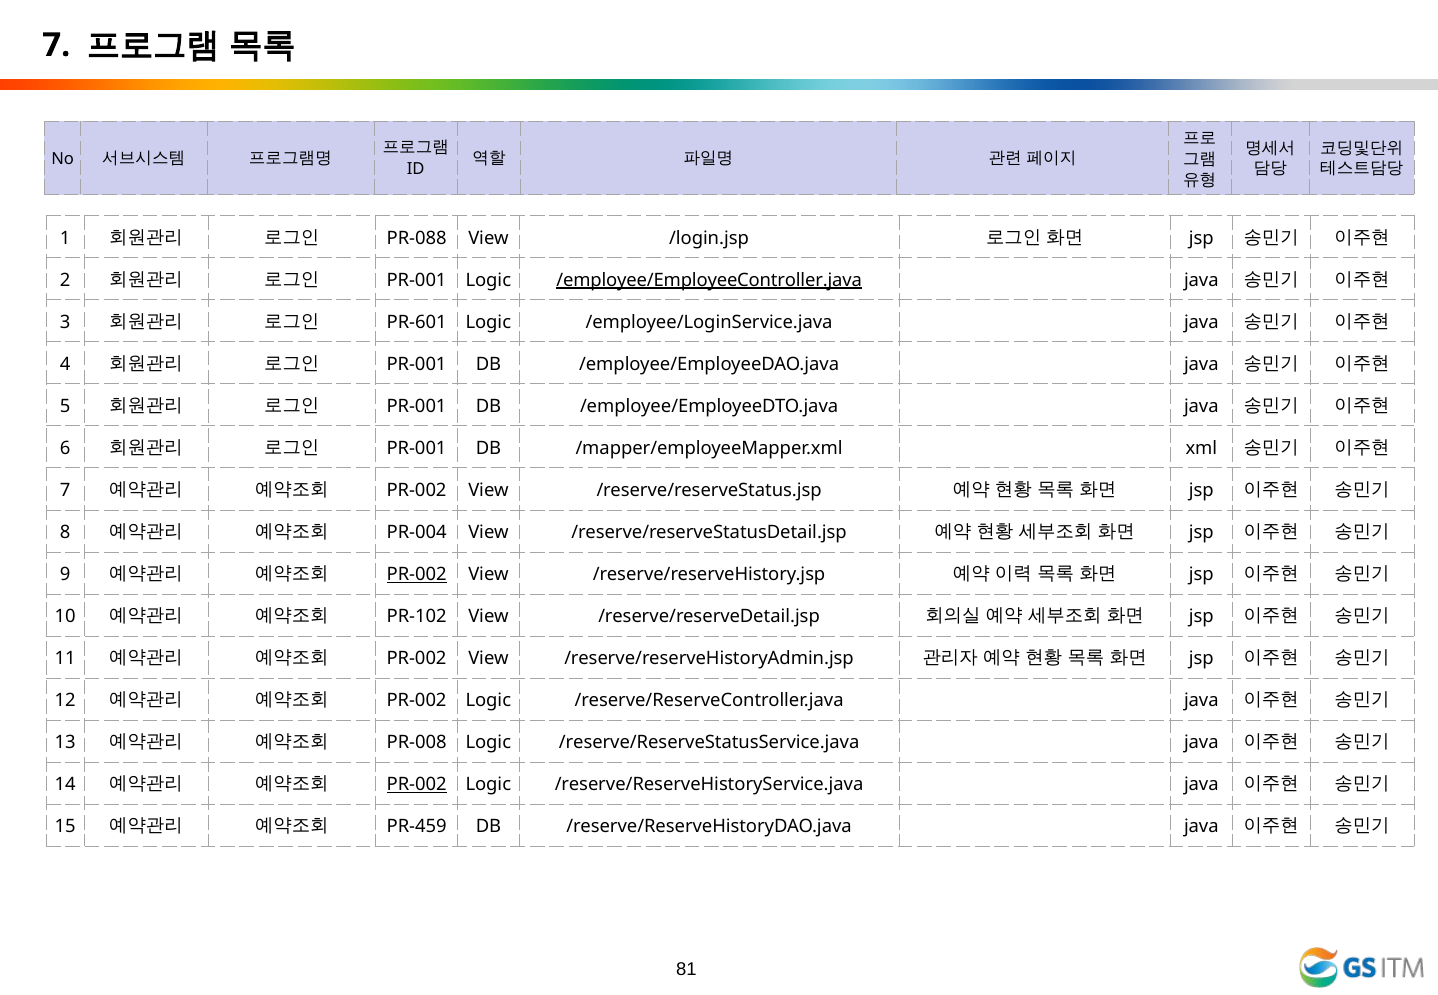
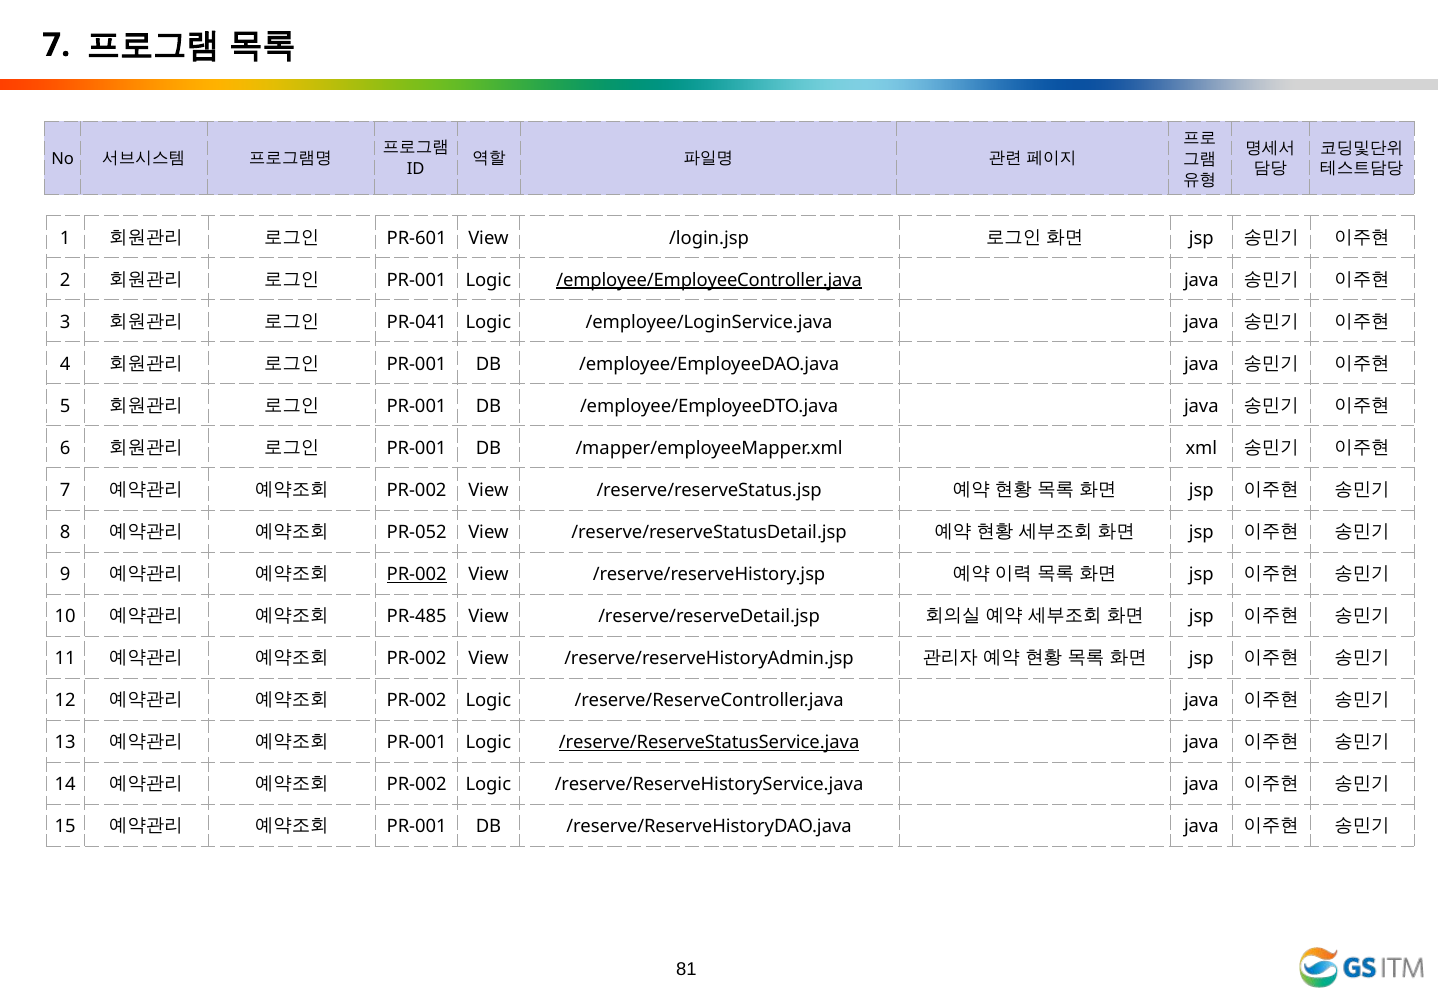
PR-088: PR-088 -> PR-601
PR-601: PR-601 -> PR-041
PR-004: PR-004 -> PR-052
PR-102: PR-102 -> PR-485
PR-008 at (417, 743): PR-008 -> PR-001
/reserve/ReserveStatusService.java underline: none -> present
PR-002 at (417, 785) underline: present -> none
PR-459 at (417, 827): PR-459 -> PR-001
